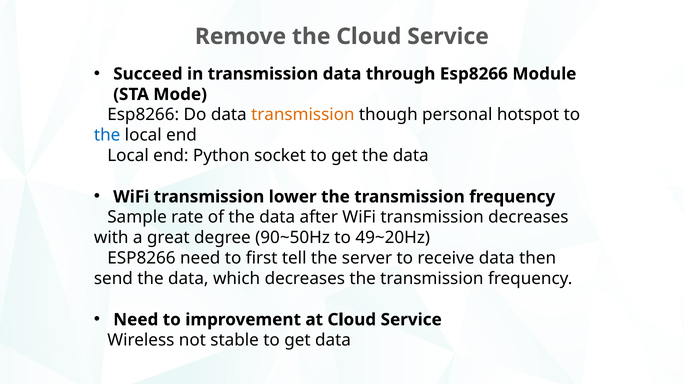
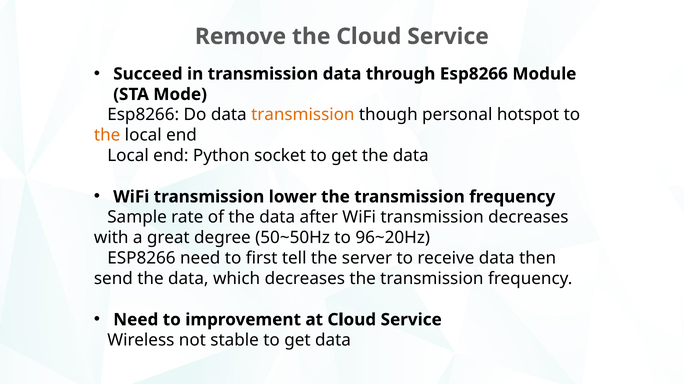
the at (107, 136) colour: blue -> orange
90~50Hz: 90~50Hz -> 50~50Hz
49~20Hz: 49~20Hz -> 96~20Hz
